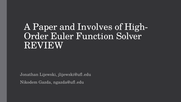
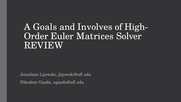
Paper: Paper -> Goals
Function: Function -> Matrices
